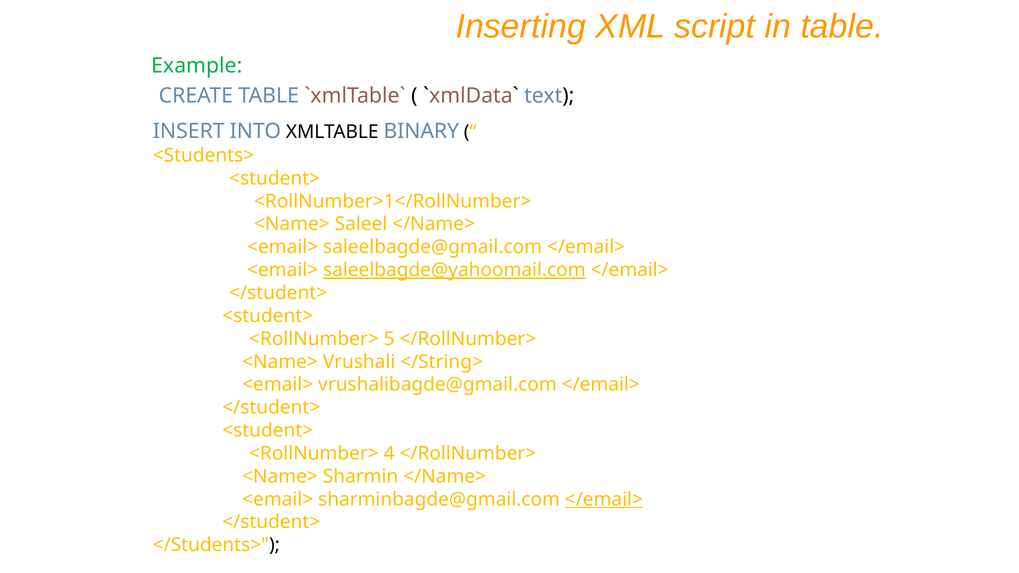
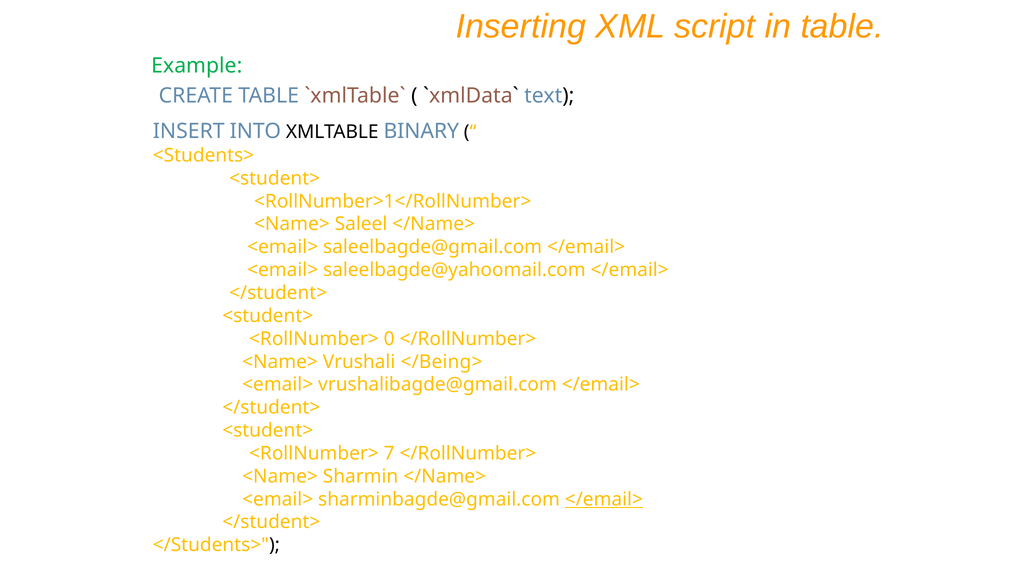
saleelbagde@yahoomail.com underline: present -> none
5: 5 -> 0
</String>: </String> -> </Being>
4: 4 -> 7
